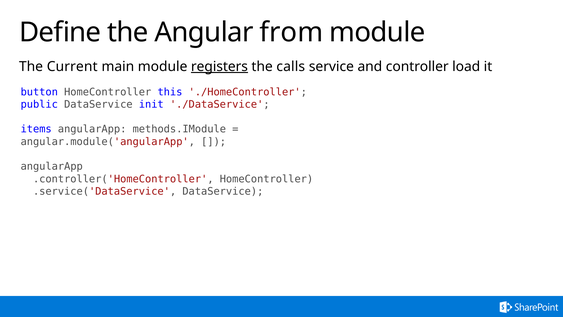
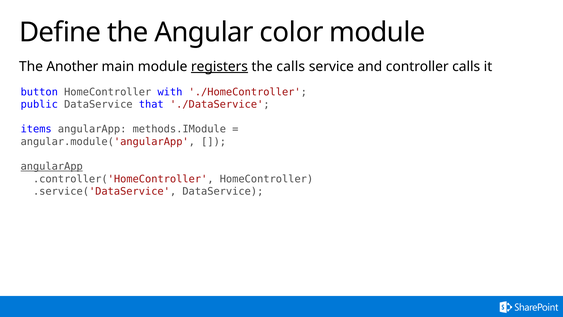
from: from -> color
Current: Current -> Another
controller load: load -> calls
this: this -> with
init: init -> that
angularApp at (52, 166) underline: none -> present
